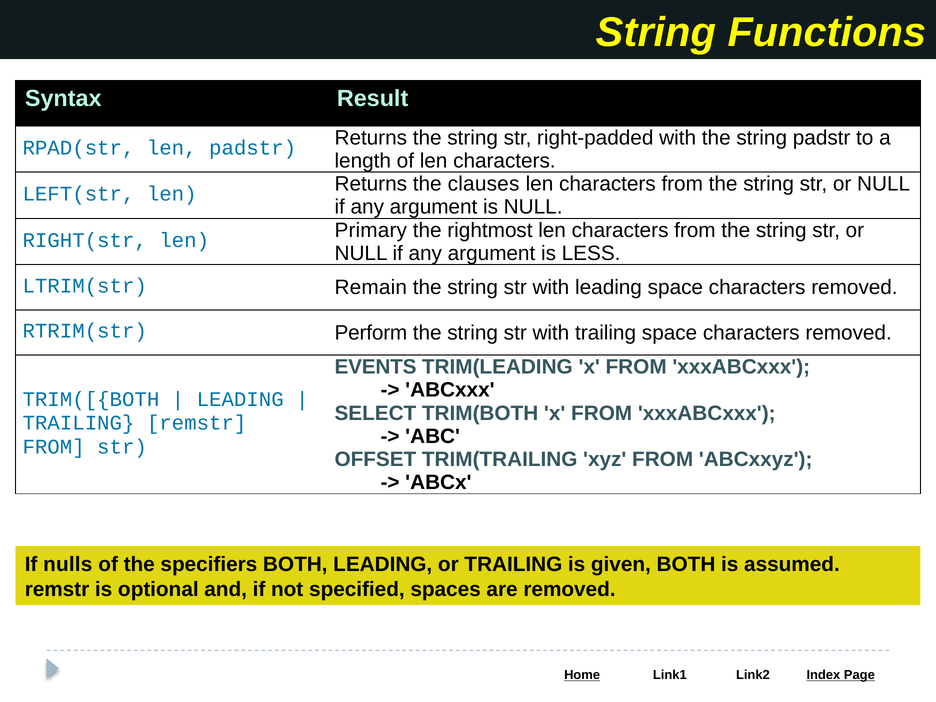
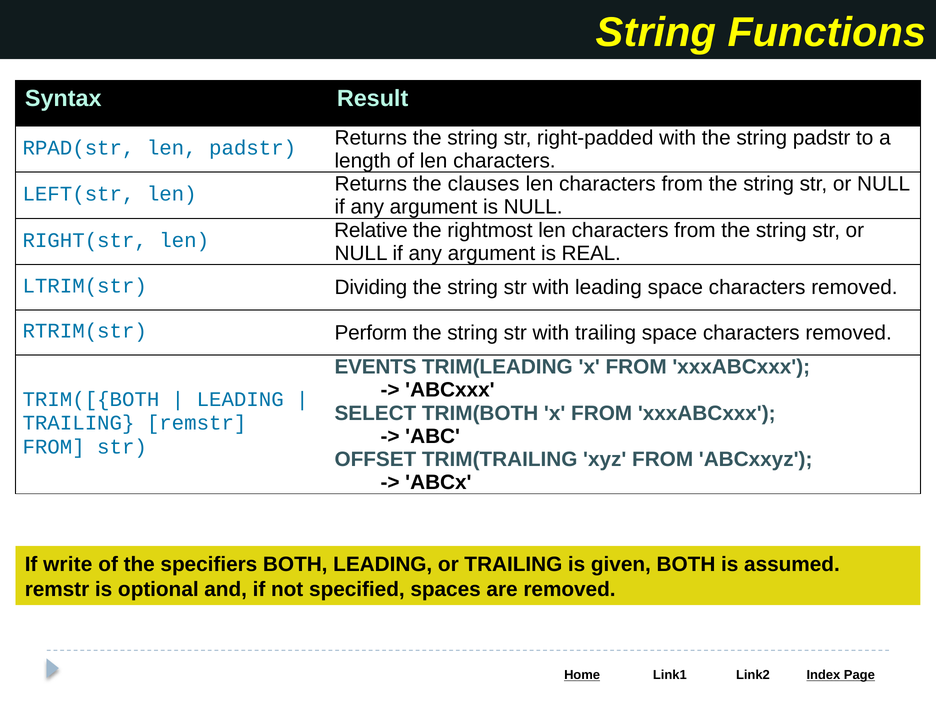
Primary: Primary -> Relative
LESS: LESS -> REAL
Remain: Remain -> Dividing
nulls: nulls -> write
